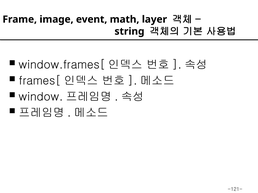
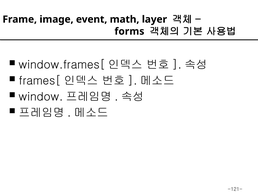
string: string -> forms
